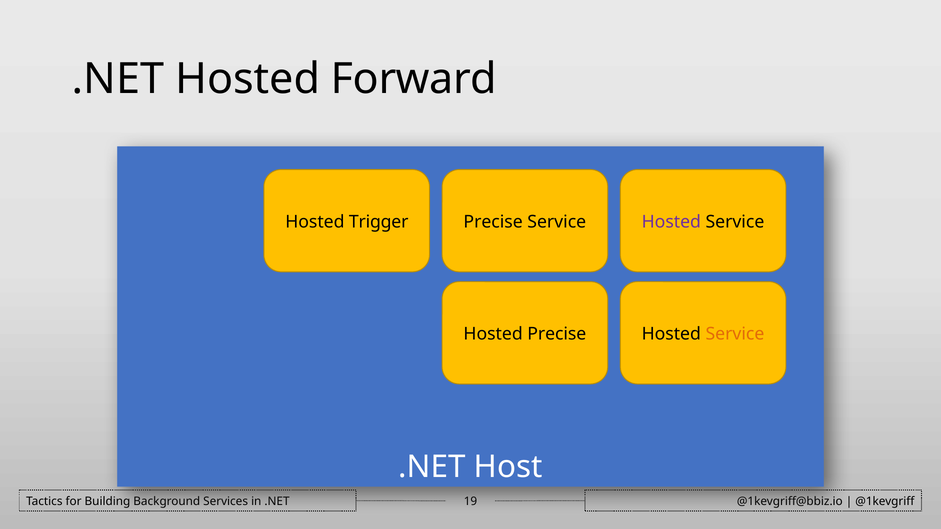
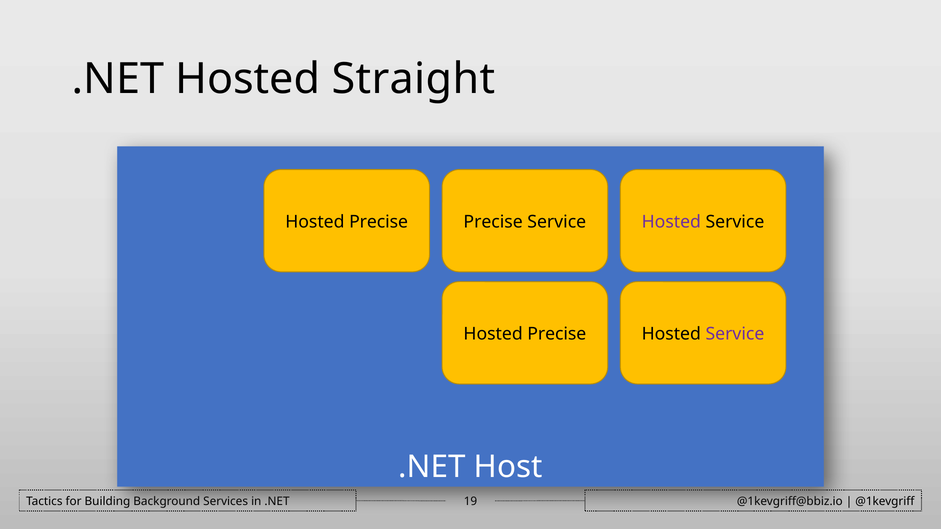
Forward: Forward -> Straight
Trigger at (379, 222): Trigger -> Precise
Service at (735, 334) colour: orange -> purple
